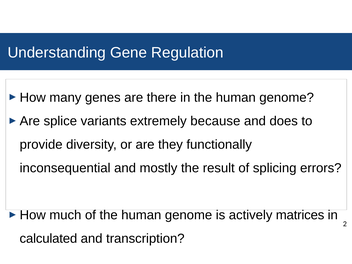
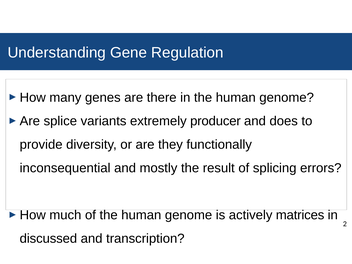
because: because -> producer
calculated: calculated -> discussed
